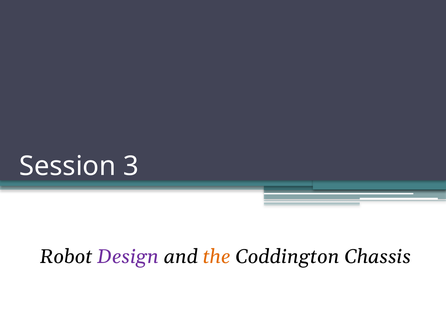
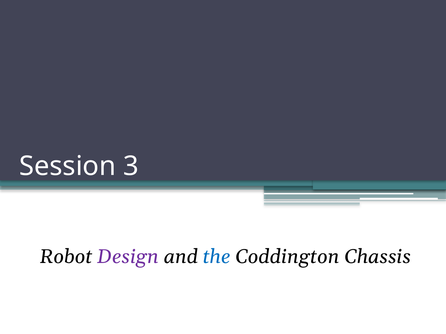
the colour: orange -> blue
